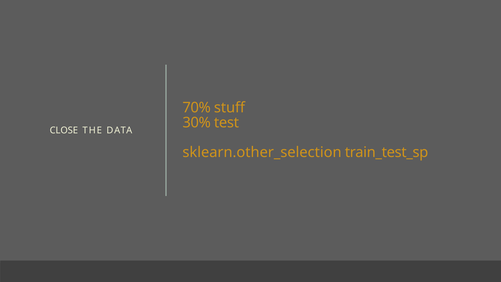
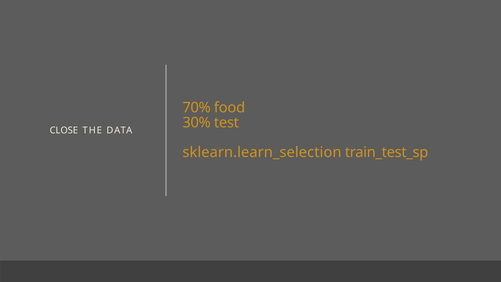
stuff: stuff -> food
sklearn.other_selection: sklearn.other_selection -> sklearn.learn_selection
